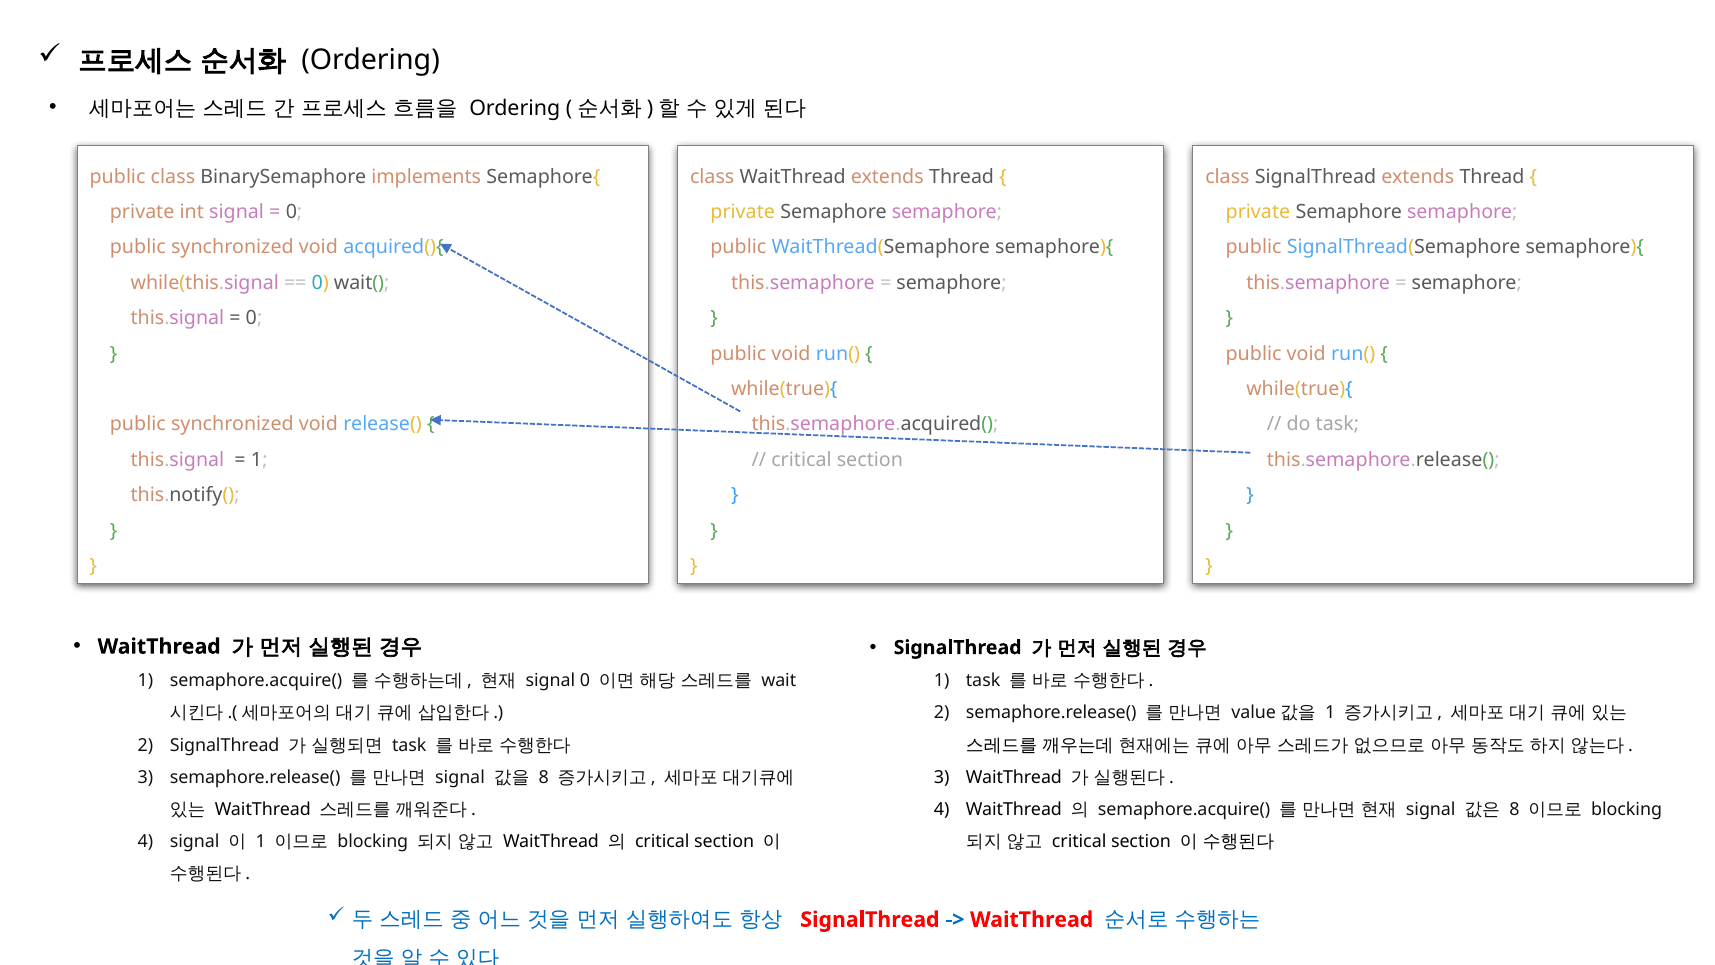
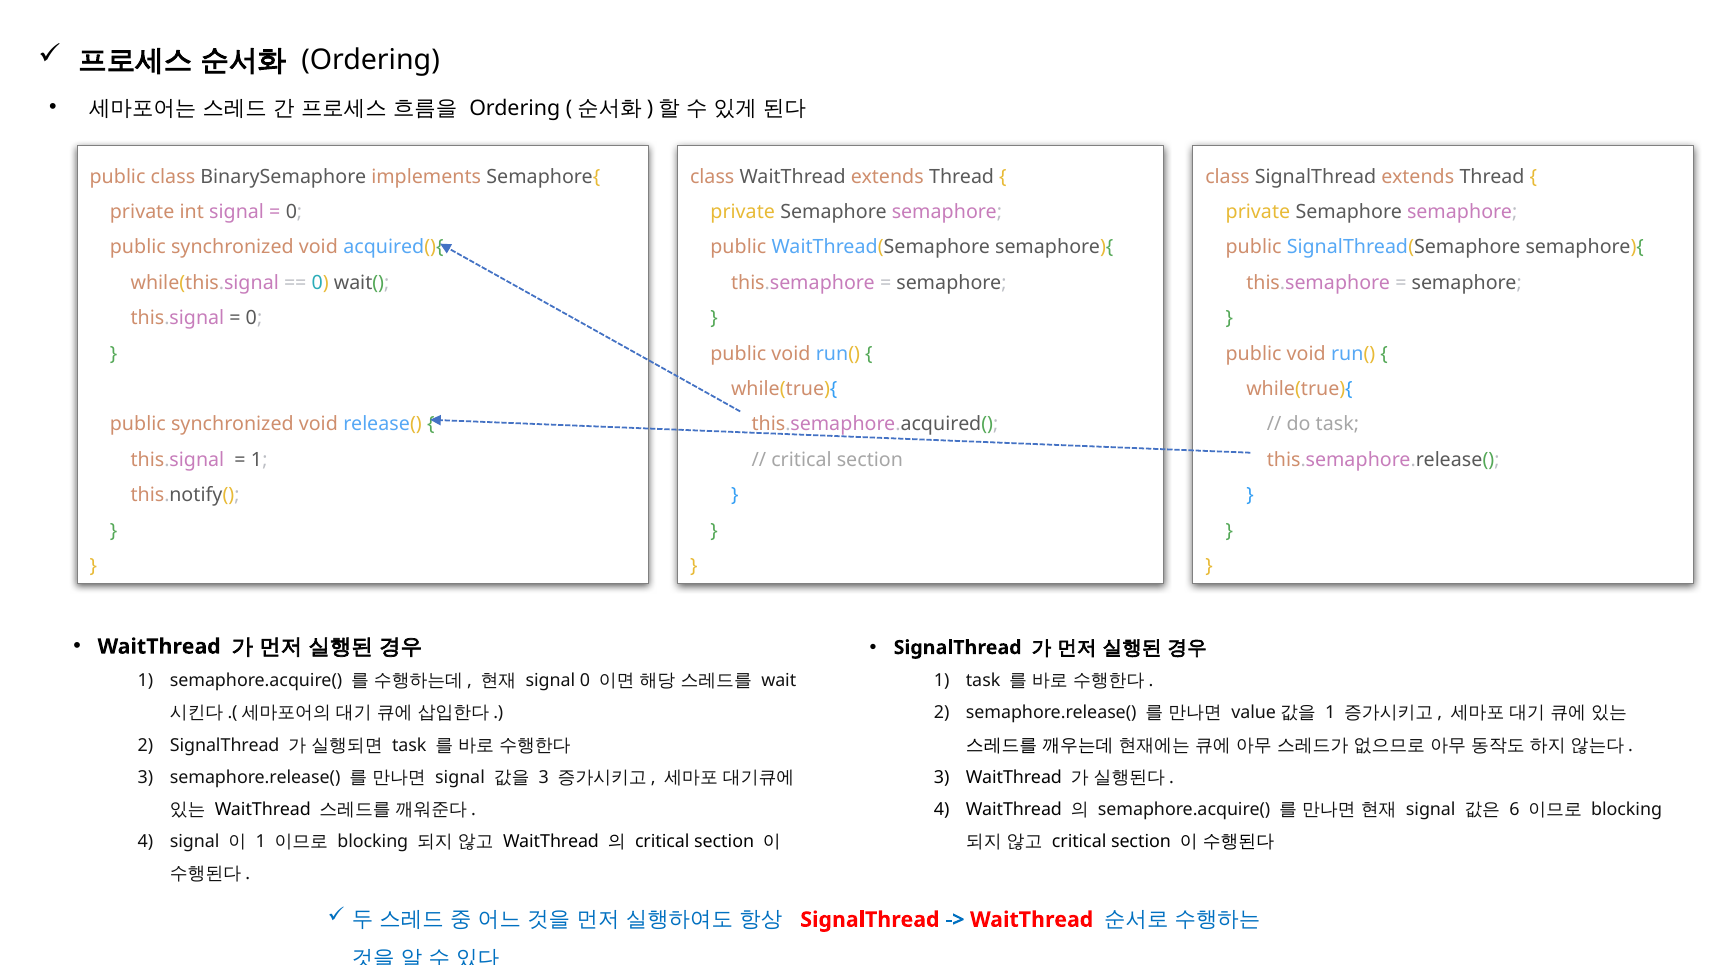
8 at (544, 777): 8 -> 3
8 at (1515, 809): 8 -> 6
